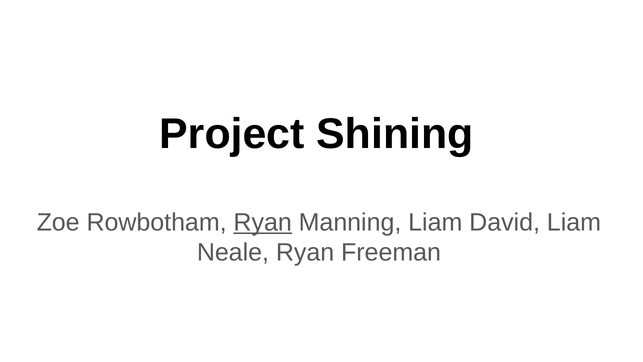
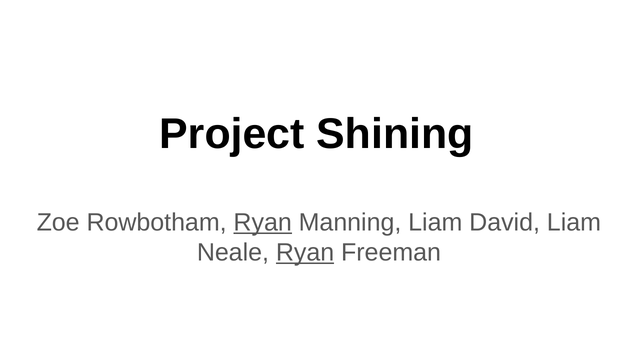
Ryan at (305, 253) underline: none -> present
